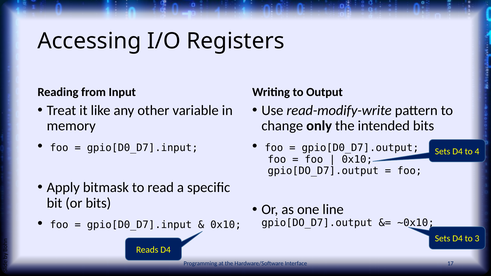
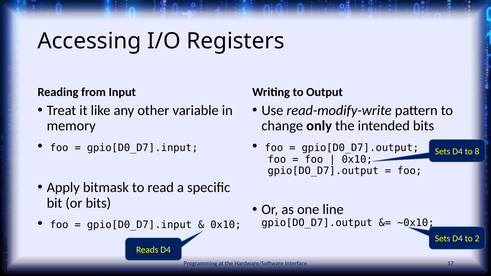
4: 4 -> 8
3: 3 -> 2
